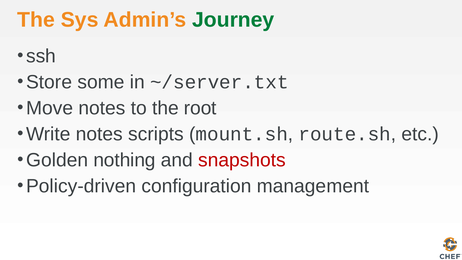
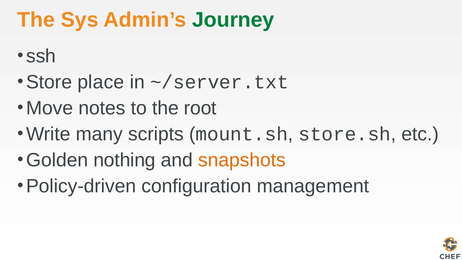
some: some -> place
Write notes: notes -> many
route.sh: route.sh -> store.sh
snapshots colour: red -> orange
